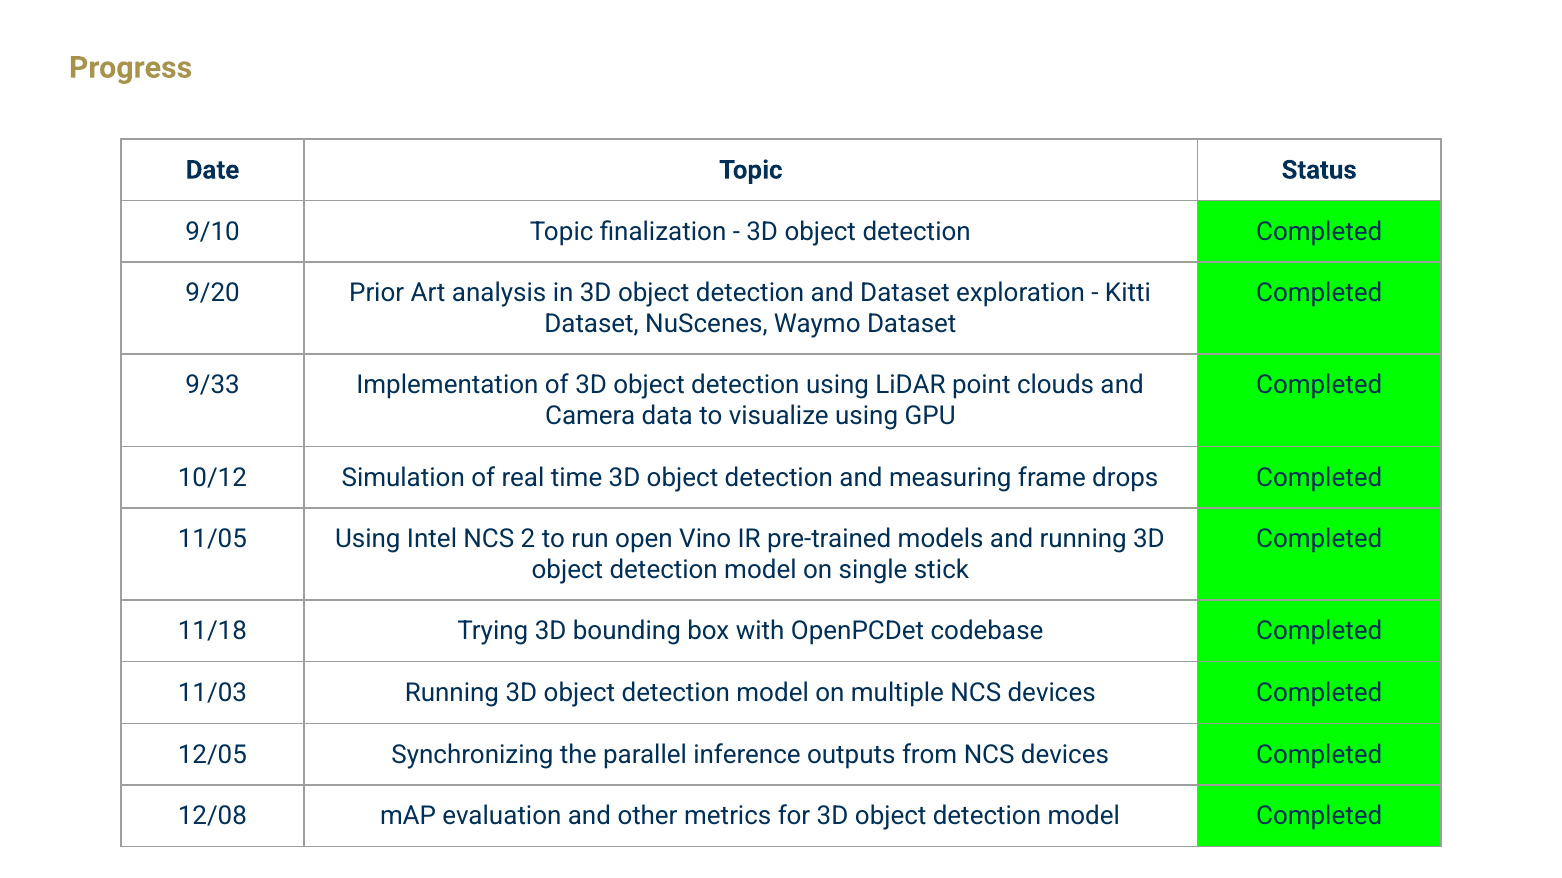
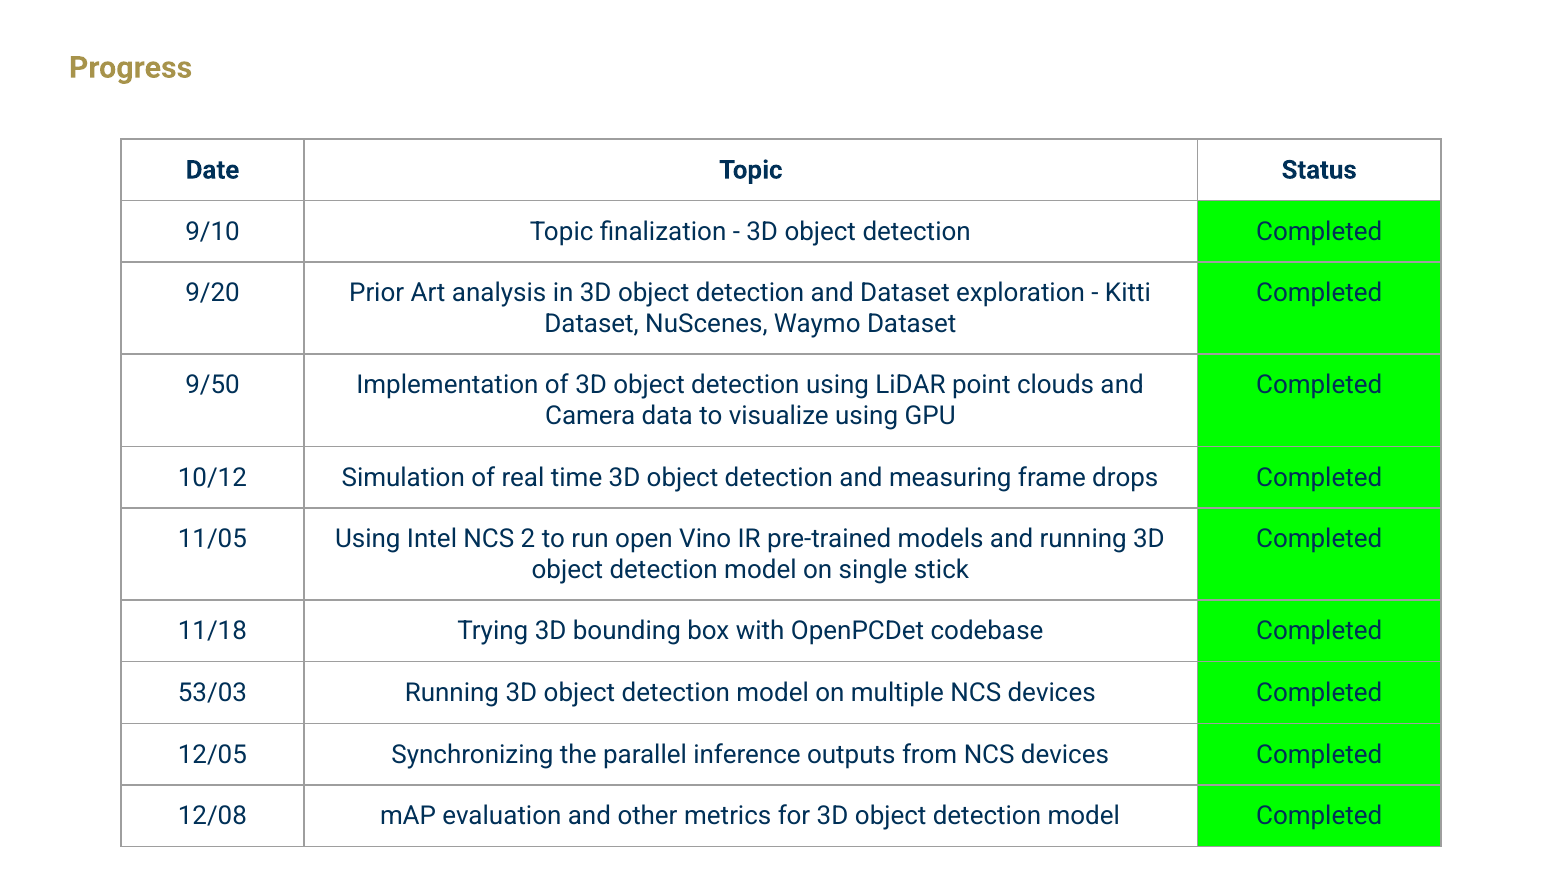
9/33: 9/33 -> 9/50
11/03: 11/03 -> 53/03
